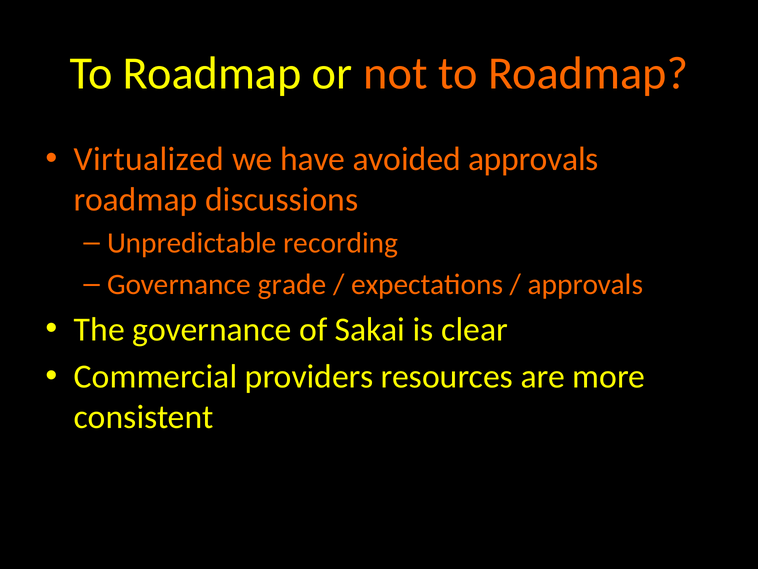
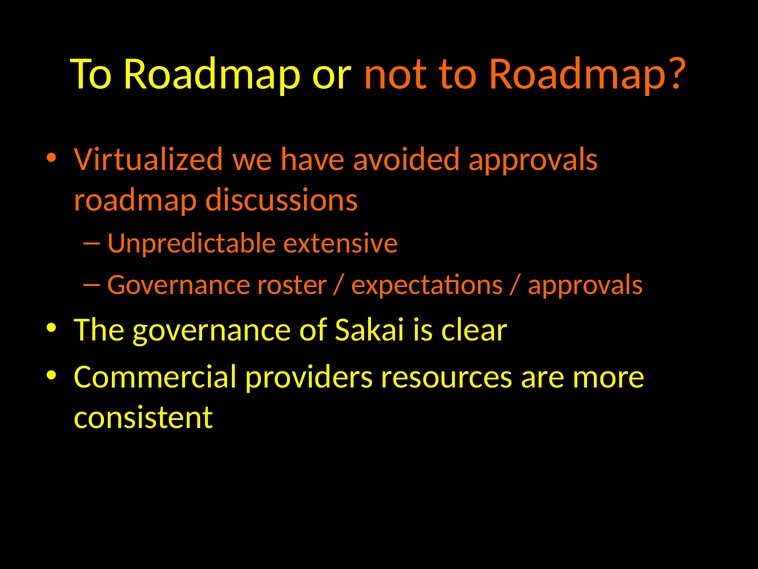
recording: recording -> extensive
grade: grade -> roster
